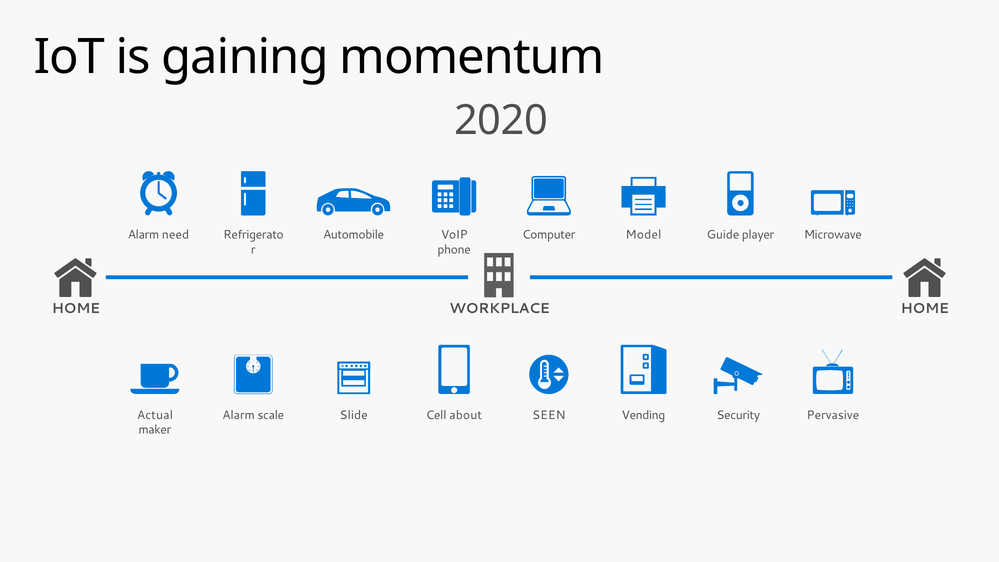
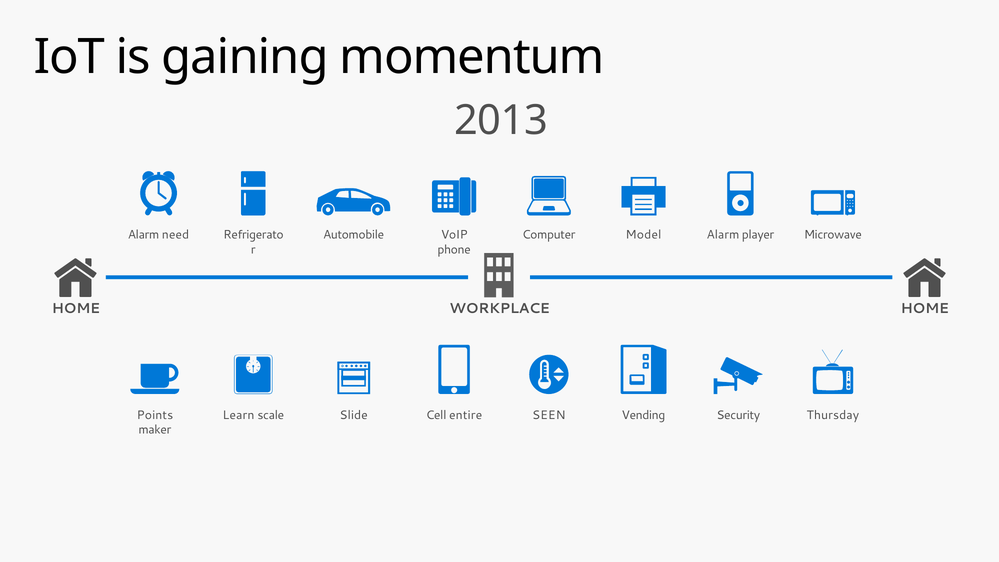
2020: 2020 -> 2013
Guide at (723, 235): Guide -> Alarm
Actual: Actual -> Points
Alarm at (239, 415): Alarm -> Learn
about: about -> entire
Pervasive: Pervasive -> Thursday
